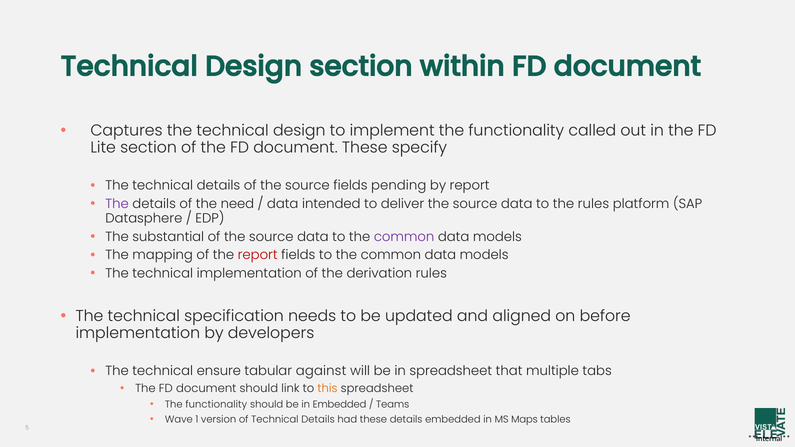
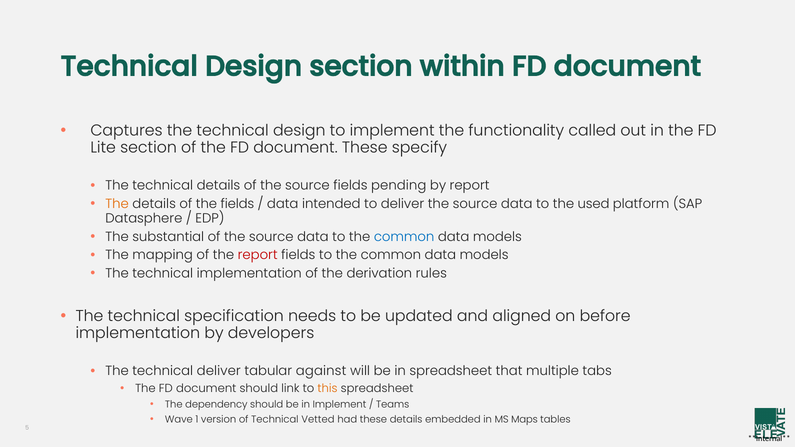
The at (117, 204) colour: purple -> orange
the need: need -> fields
the rules: rules -> used
common at (404, 237) colour: purple -> blue
technical ensure: ensure -> deliver
functionality at (216, 405): functionality -> dependency
in Embedded: Embedded -> Implement
of Technical Details: Details -> Vetted
